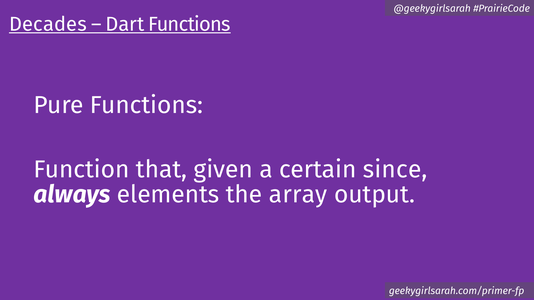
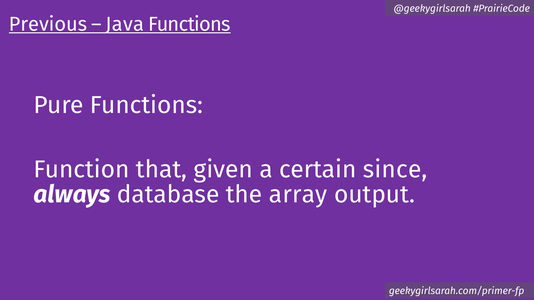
Decades: Decades -> Previous
Dart: Dart -> Java
elements: elements -> database
